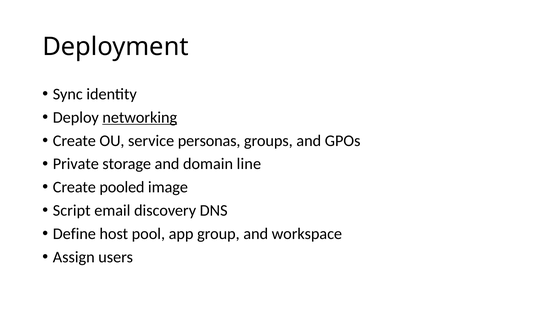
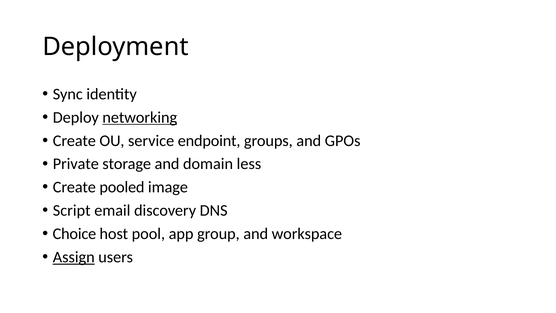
personas: personas -> endpoint
line: line -> less
Define: Define -> Choice
Assign underline: none -> present
